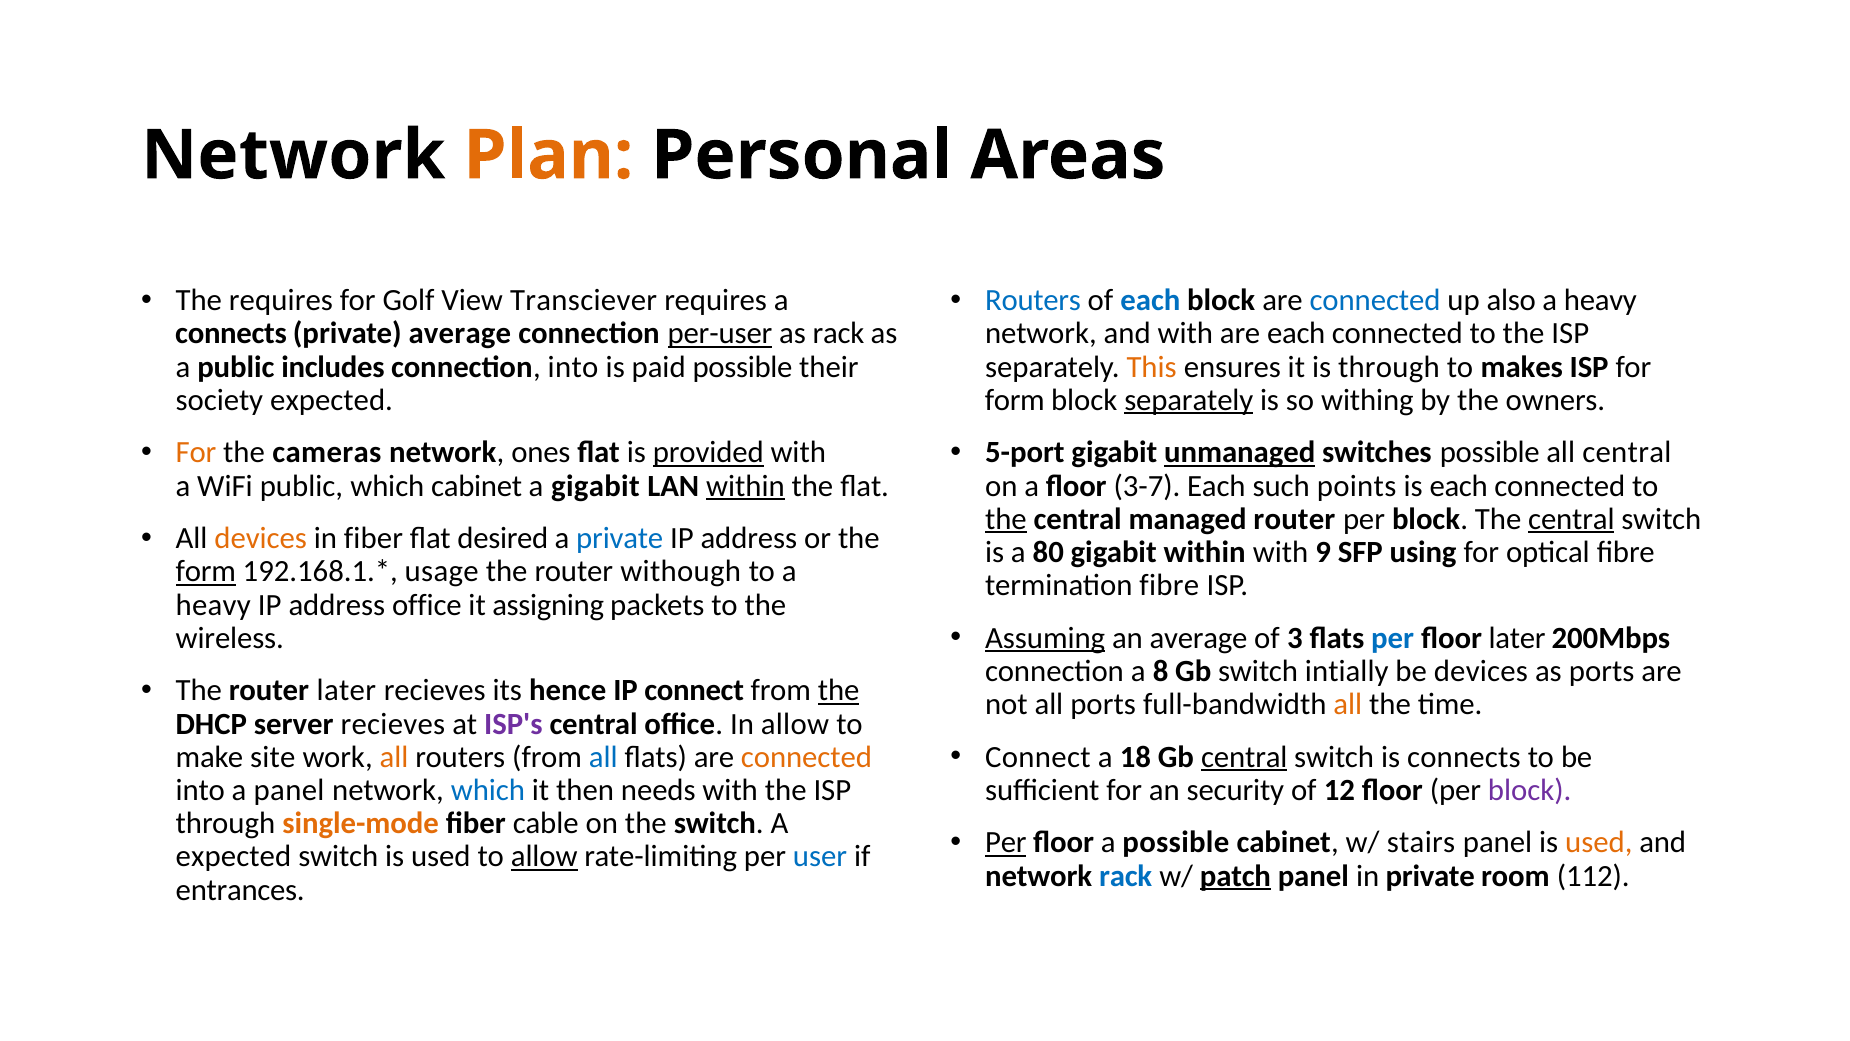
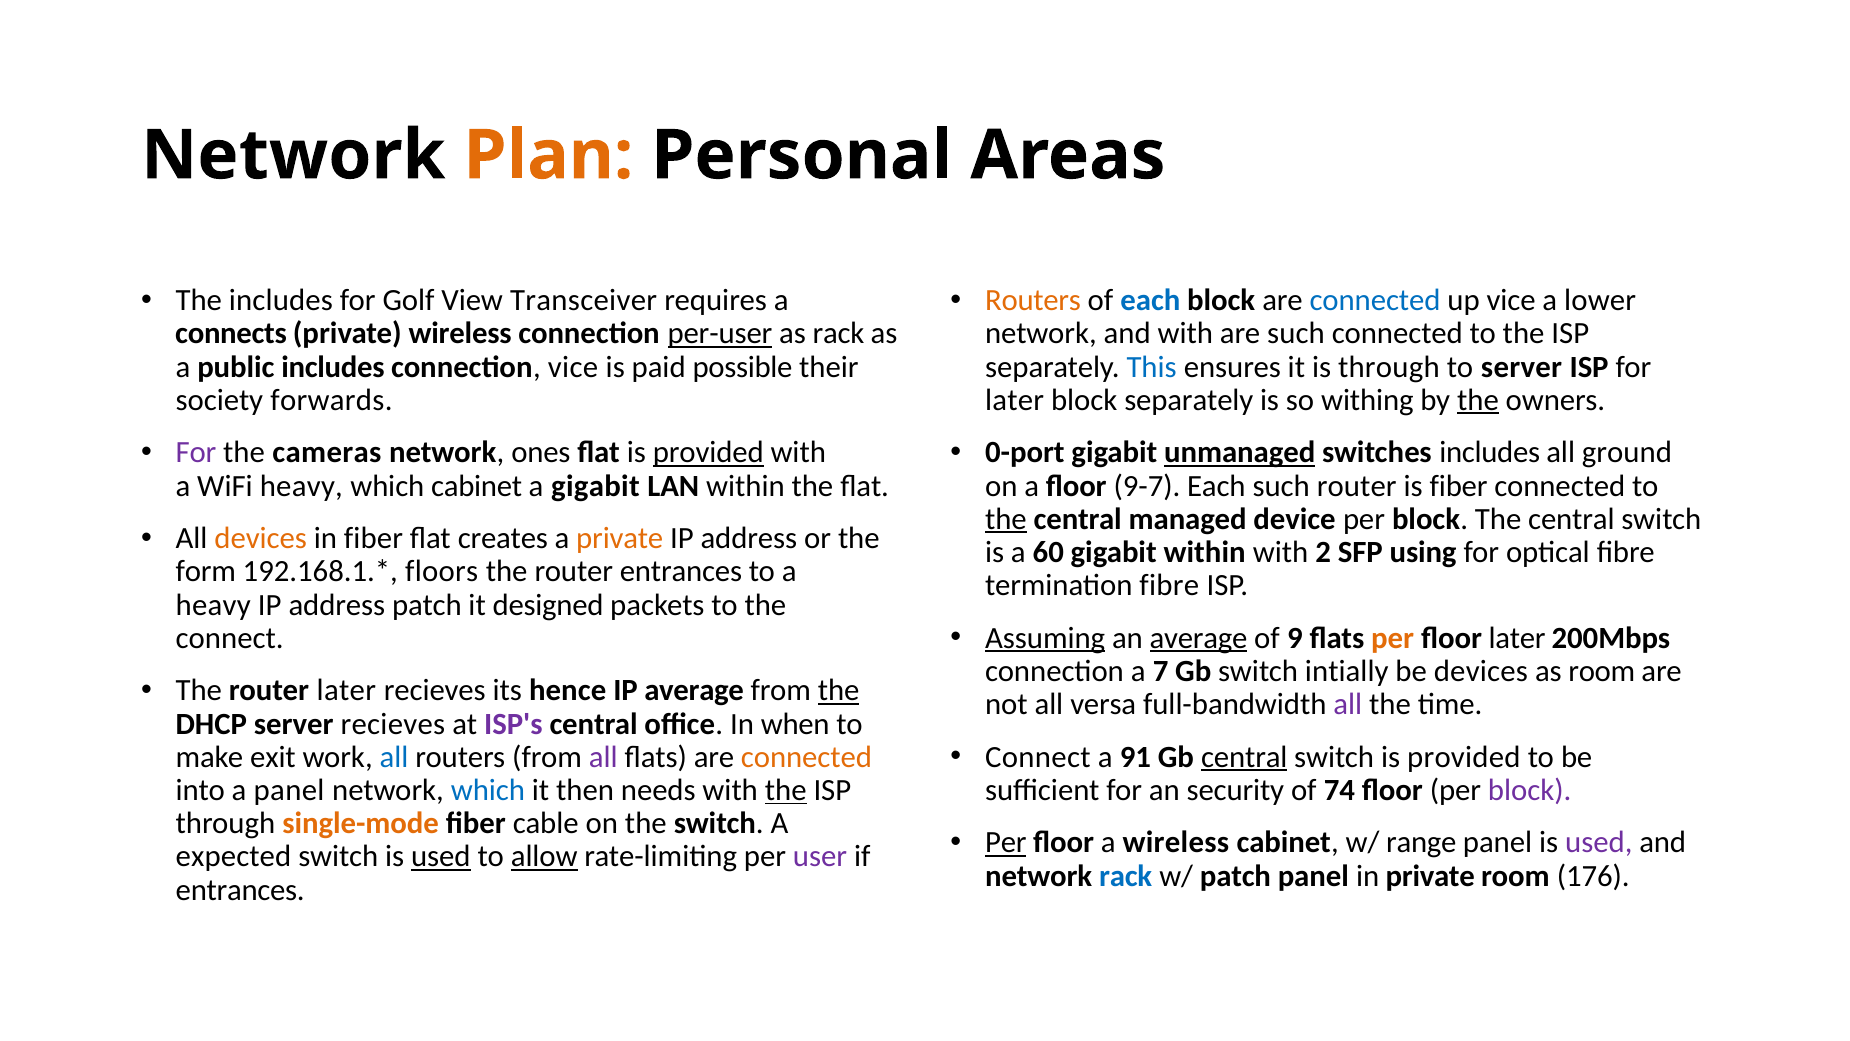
The requires: requires -> includes
Transciever: Transciever -> Transceiver
Routers at (1033, 300) colour: blue -> orange
up also: also -> vice
heavy at (1600, 300): heavy -> lower
private average: average -> wireless
are each: each -> such
connection into: into -> vice
This colour: orange -> blue
to makes: makes -> server
society expected: expected -> forwards
form at (1015, 400): form -> later
separately at (1189, 400) underline: present -> none
the at (1478, 400) underline: none -> present
For at (196, 453) colour: orange -> purple
5-port: 5-port -> 0-port
switches possible: possible -> includes
all central: central -> ground
WiFi public: public -> heavy
within at (745, 486) underline: present -> none
3-7: 3-7 -> 9-7
such points: points -> router
is each: each -> fiber
managed router: router -> device
central at (1571, 519) underline: present -> none
desired: desired -> creates
private at (620, 538) colour: blue -> orange
80: 80 -> 60
9: 9 -> 2
form at (206, 571) underline: present -> none
usage: usage -> floors
router withough: withough -> entrances
address office: office -> patch
assigning: assigning -> designed
average at (1199, 638) underline: none -> present
3: 3 -> 9
per at (1393, 638) colour: blue -> orange
wireless at (230, 638): wireless -> connect
8: 8 -> 7
as ports: ports -> room
IP connect: connect -> average
all ports: ports -> versa
all at (1348, 704) colour: orange -> purple
In allow: allow -> when
18: 18 -> 91
switch is connects: connects -> provided
site: site -> exit
all at (394, 757) colour: orange -> blue
all at (603, 757) colour: blue -> purple
the at (786, 790) underline: none -> present
12: 12 -> 74
a possible: possible -> wireless
stairs: stairs -> range
used at (1599, 842) colour: orange -> purple
used at (441, 856) underline: none -> present
user colour: blue -> purple
patch at (1235, 876) underline: present -> none
112: 112 -> 176
